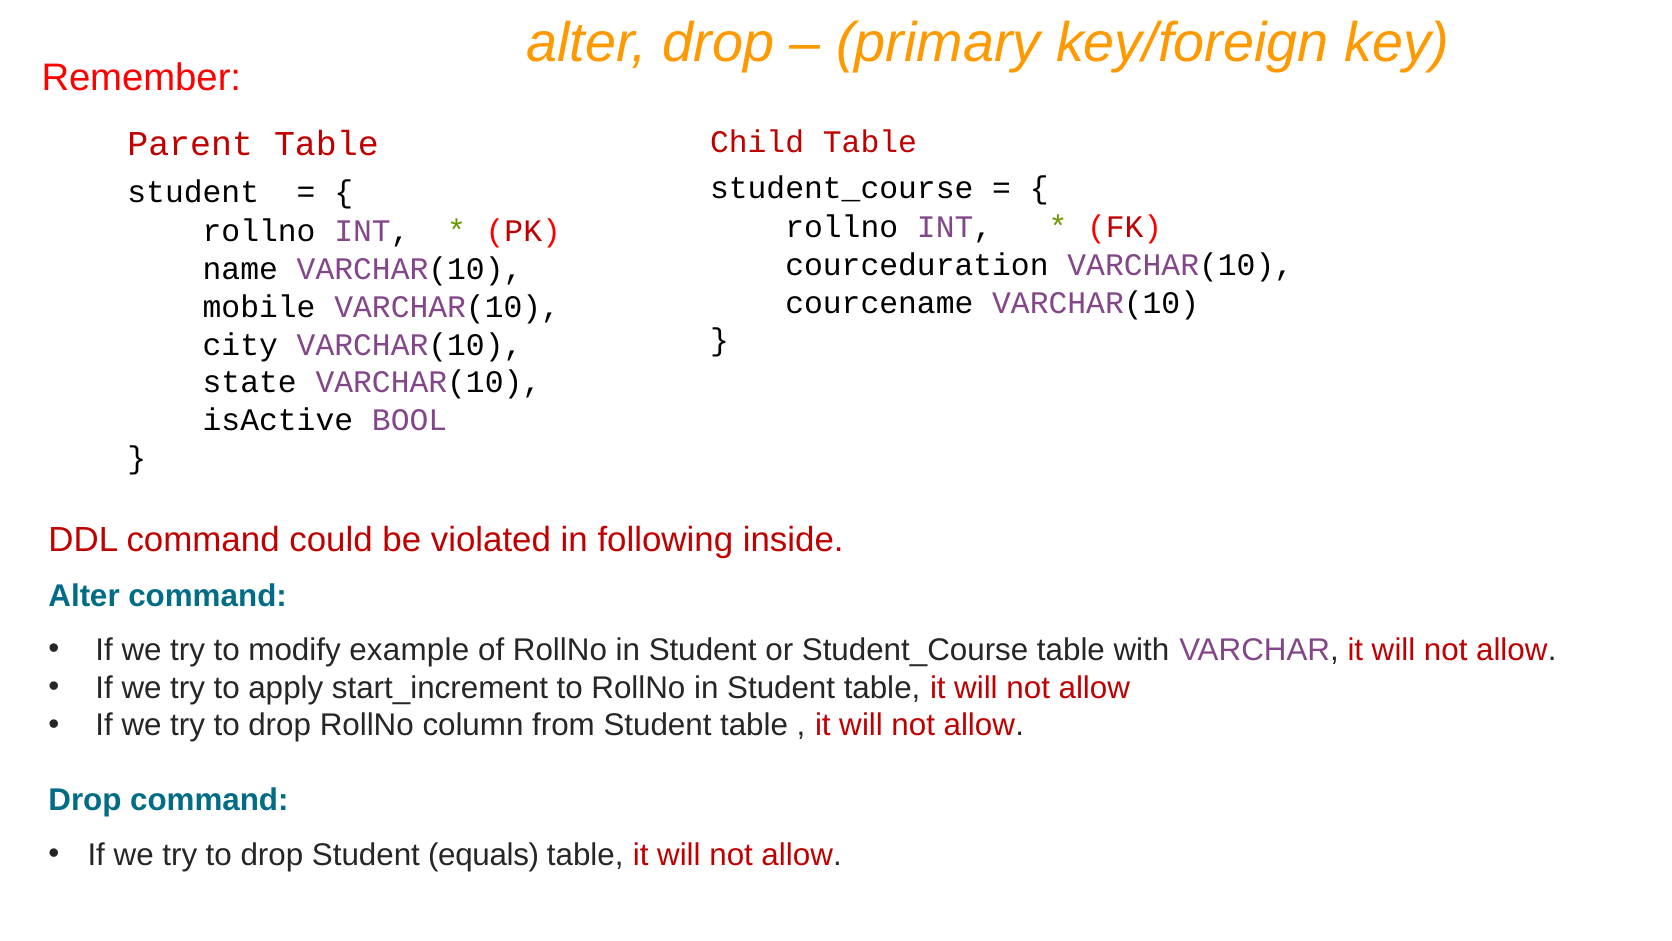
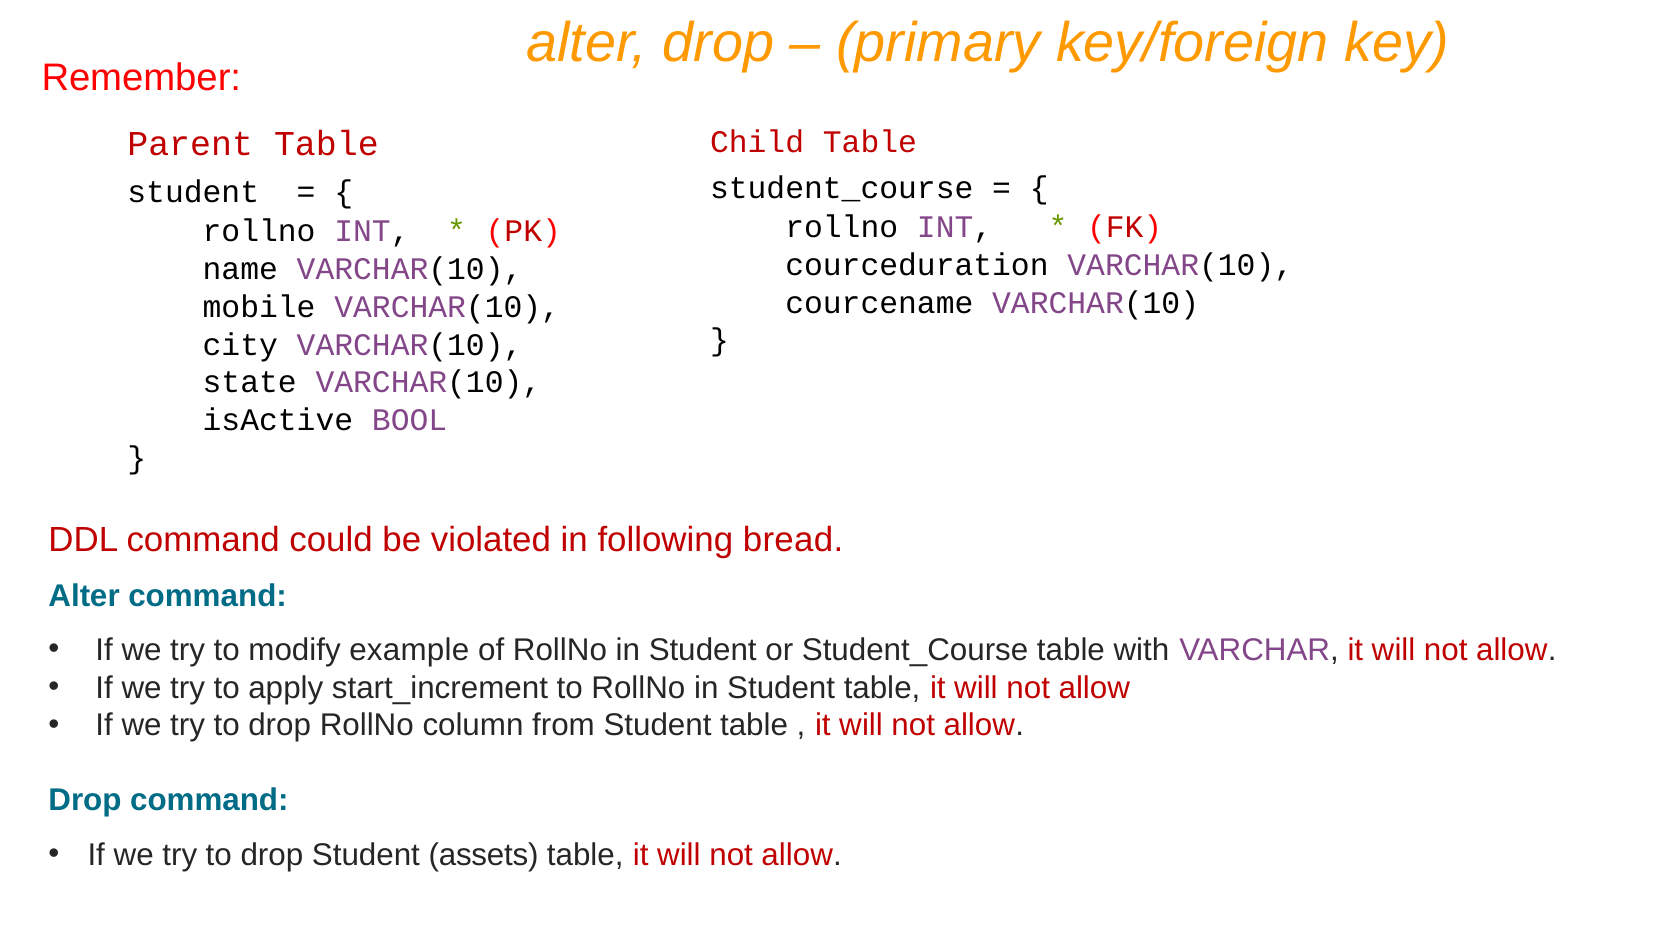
inside: inside -> bread
equals: equals -> assets
